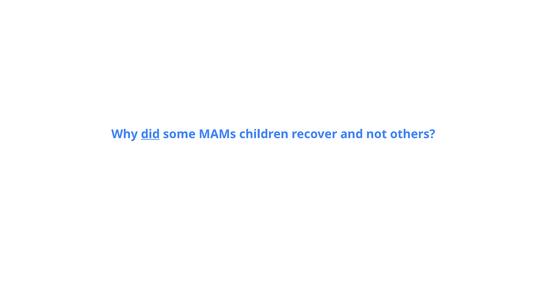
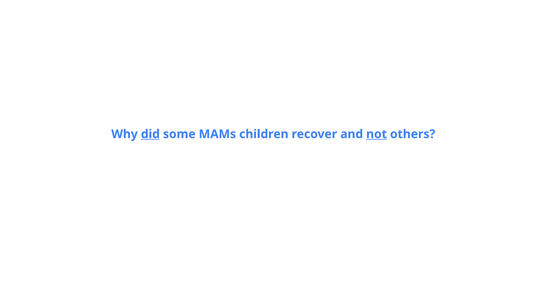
not underline: none -> present
